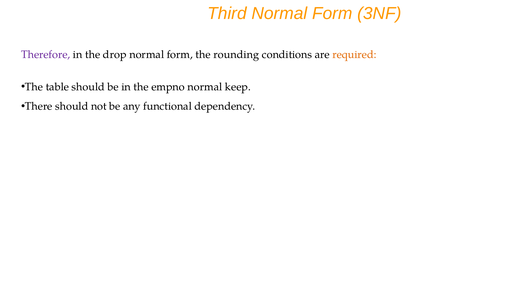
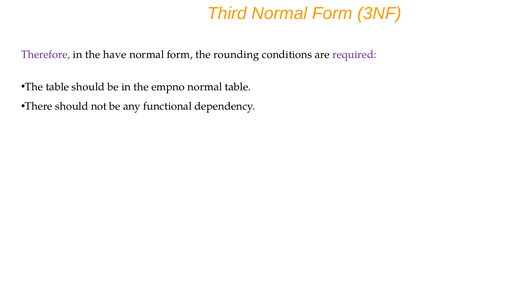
drop: drop -> have
required colour: orange -> purple
normal keep: keep -> table
